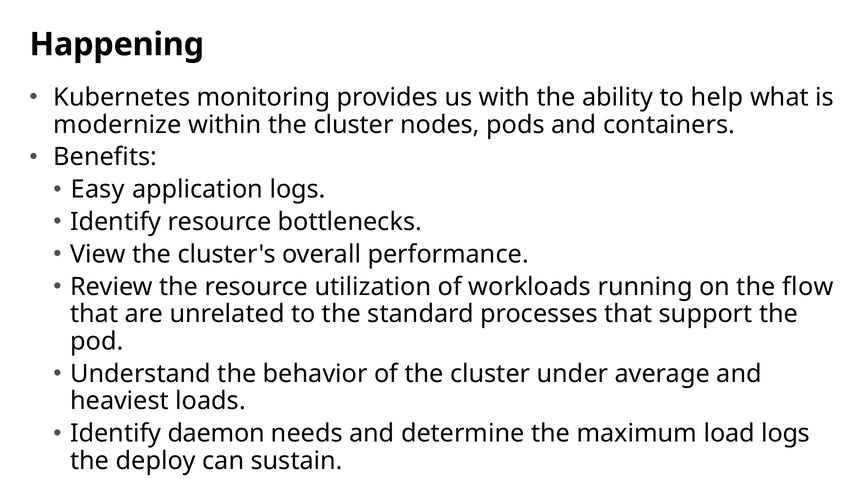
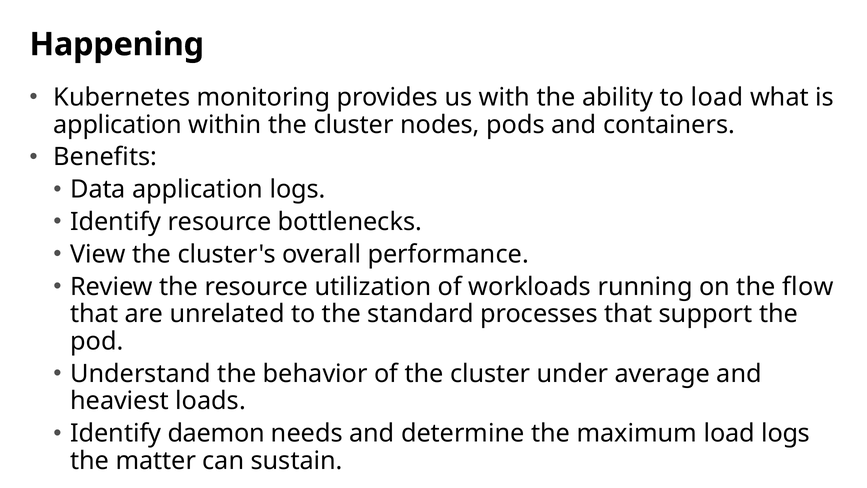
to help: help -> load
modernize at (118, 125): modernize -> application
Easy: Easy -> Data
deploy: deploy -> matter
